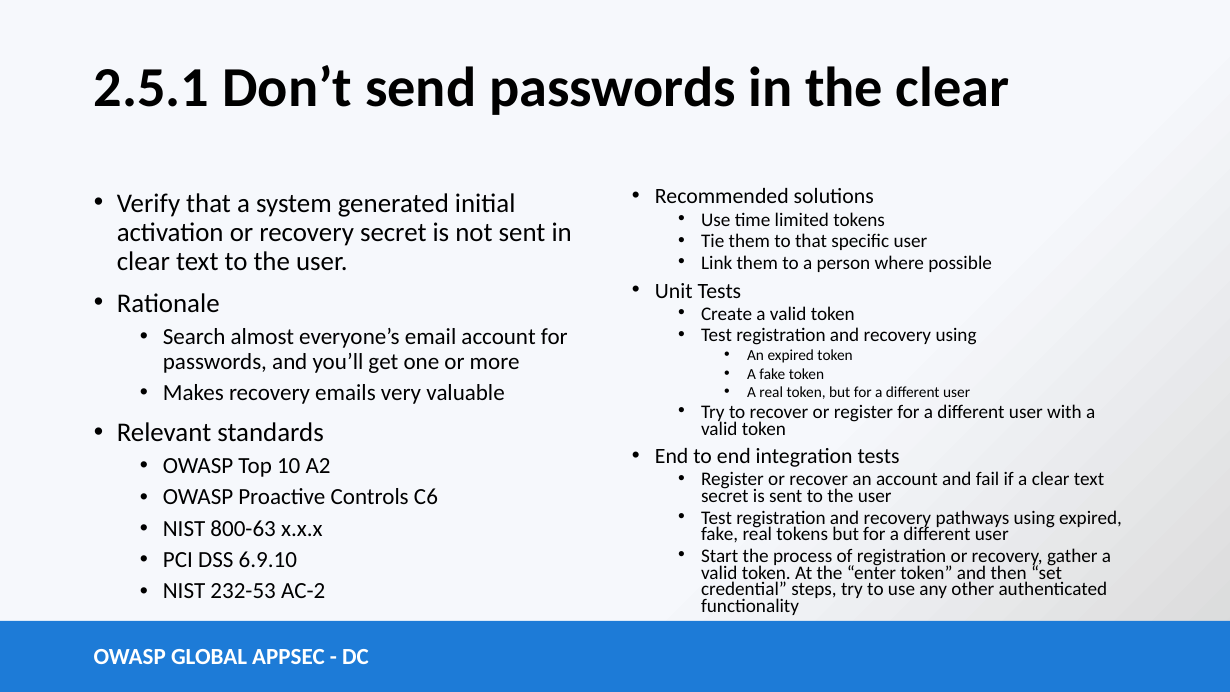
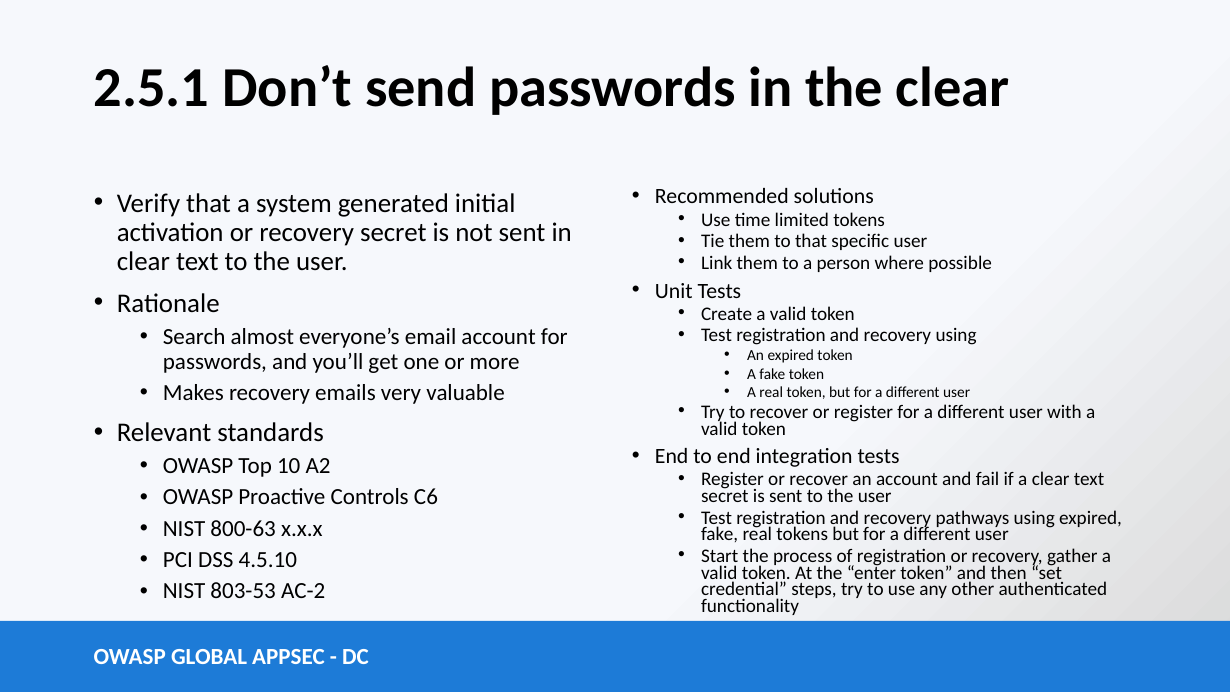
6.9.10: 6.9.10 -> 4.5.10
232-53: 232-53 -> 803-53
